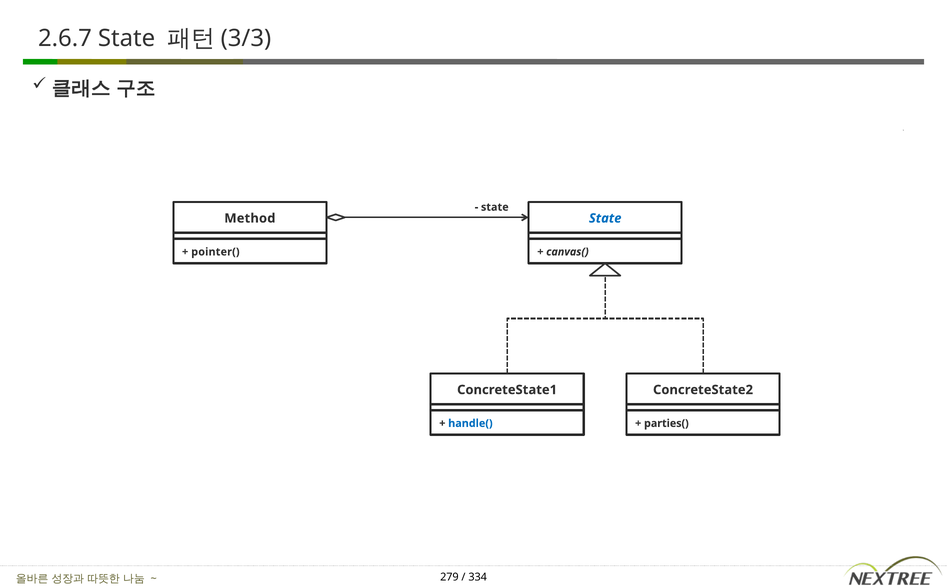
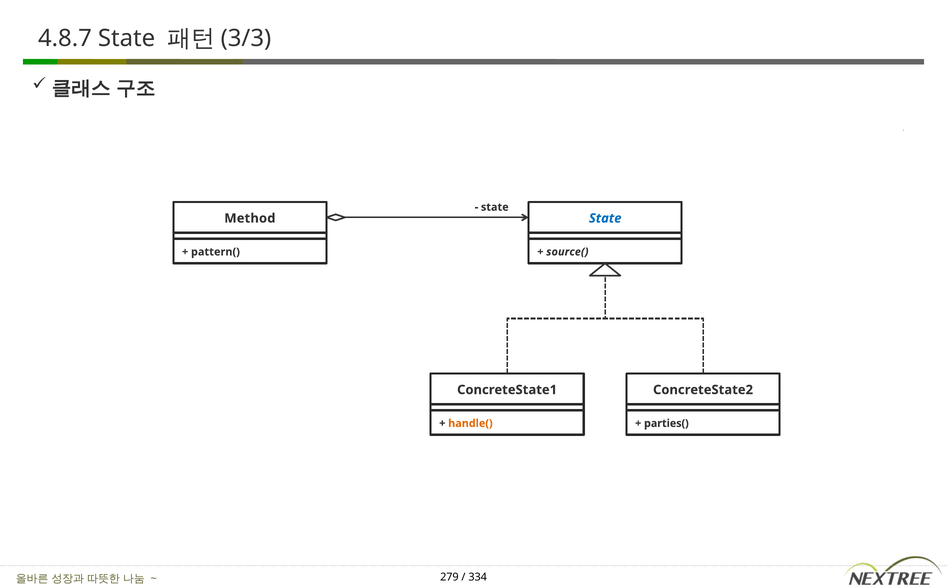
2.6.7: 2.6.7 -> 4.8.7
pointer(: pointer( -> pattern(
canvas(: canvas( -> source(
handle( colour: blue -> orange
